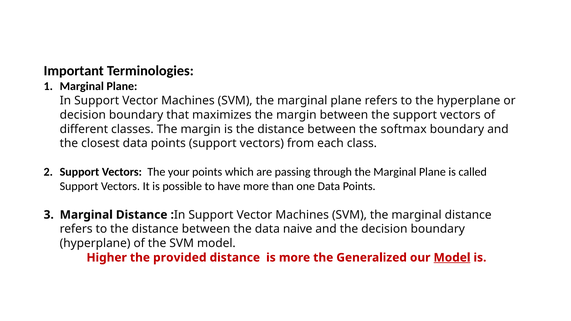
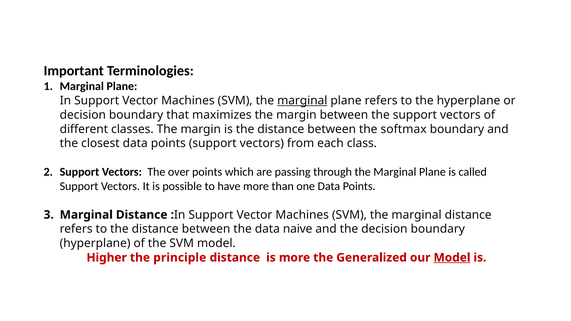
marginal at (302, 101) underline: none -> present
your: your -> over
provided: provided -> principle
